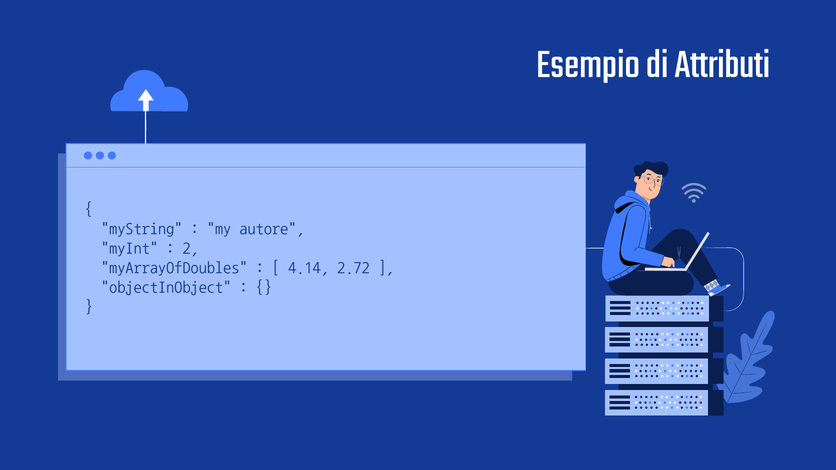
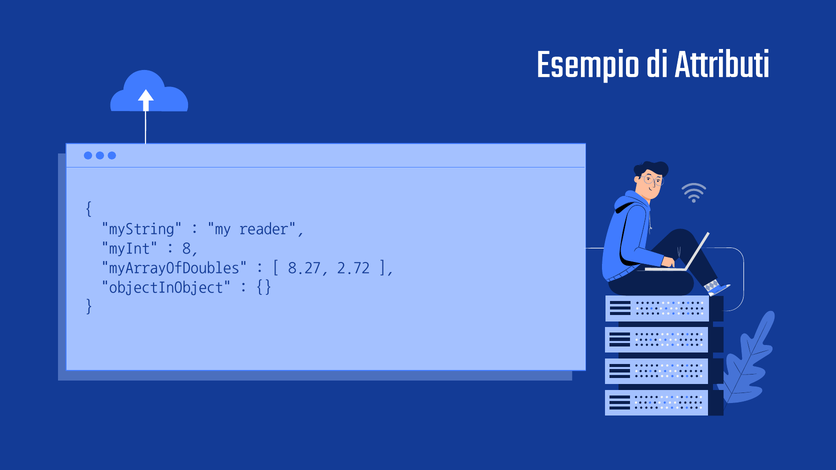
autore: autore -> reader
2: 2 -> 8
4.14: 4.14 -> 8.27
